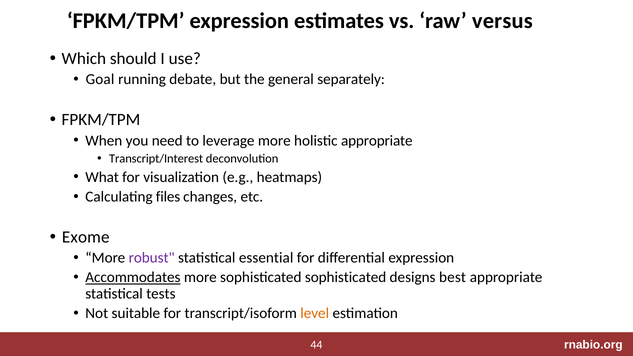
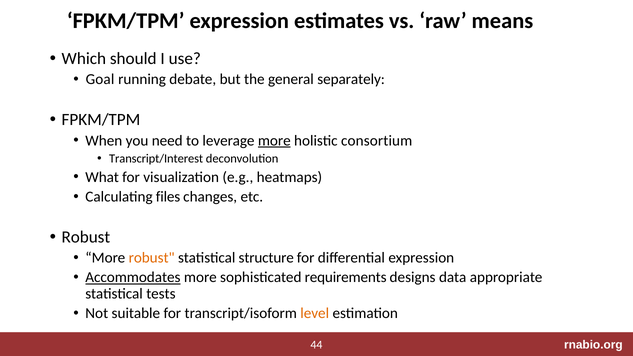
versus: versus -> means
more at (274, 141) underline: none -> present
holistic appropriate: appropriate -> consortium
Exome at (86, 237): Exome -> Robust
robust at (152, 258) colour: purple -> orange
essential: essential -> structure
sophisticated sophisticated: sophisticated -> requirements
best: best -> data
